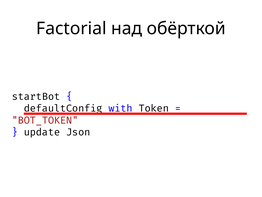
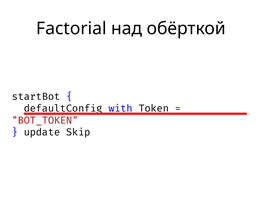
Json: Json -> Skip
